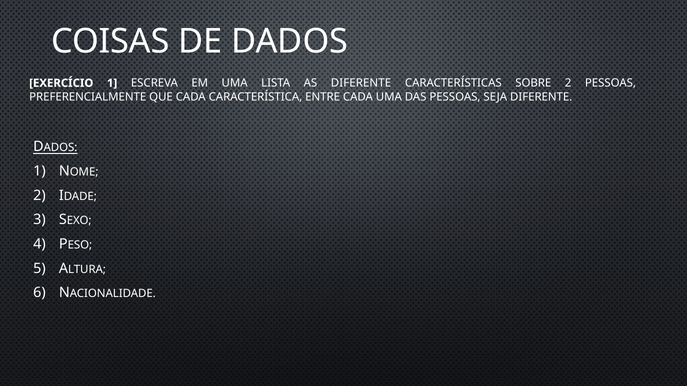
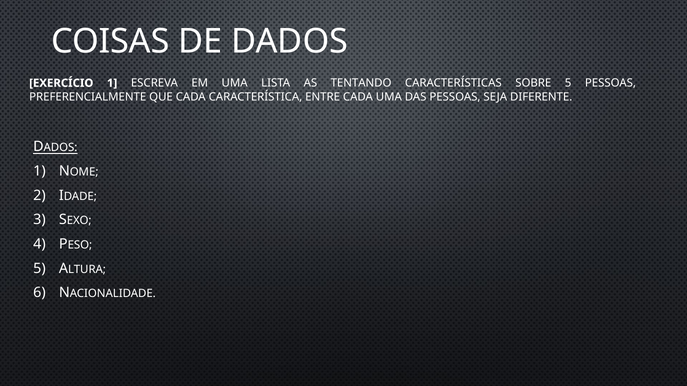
AS DIFERENTE: DIFERENTE -> TENTANDO
SOBRE 2: 2 -> 5
